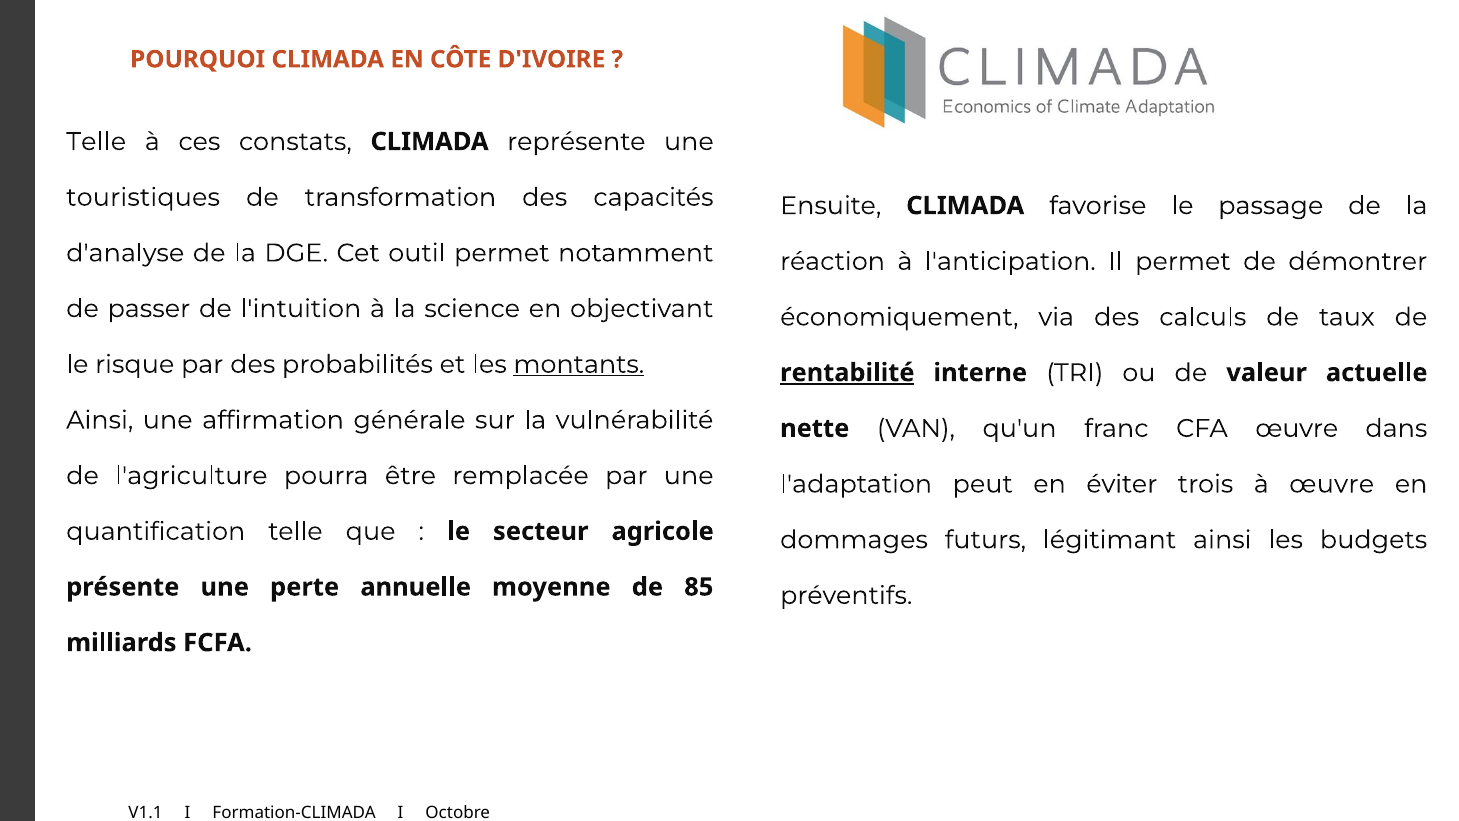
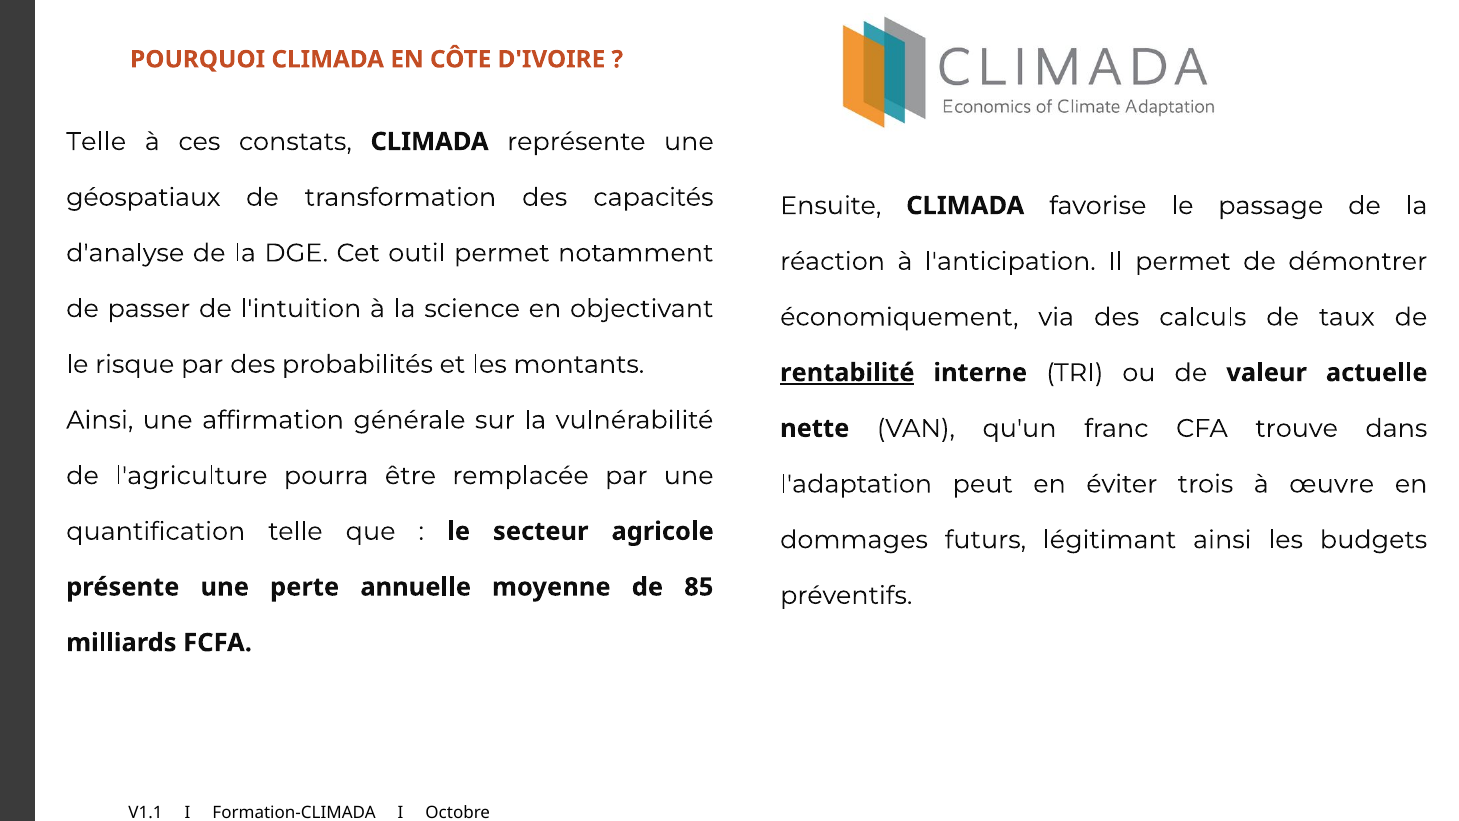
touristiques: touristiques -> géospatiaux
montants underline: present -> none
CFA œuvre: œuvre -> trouve
